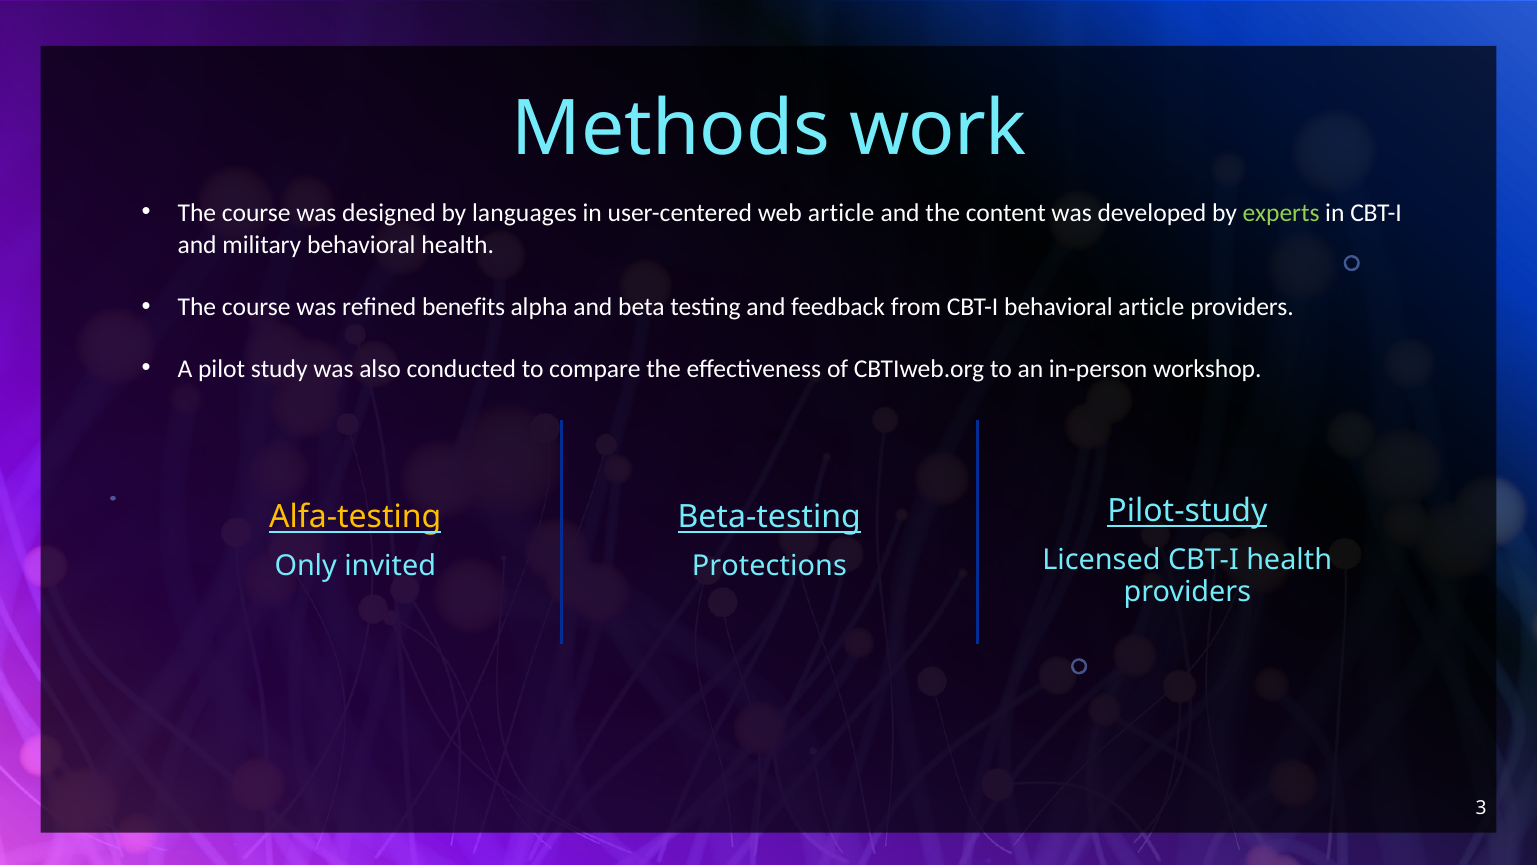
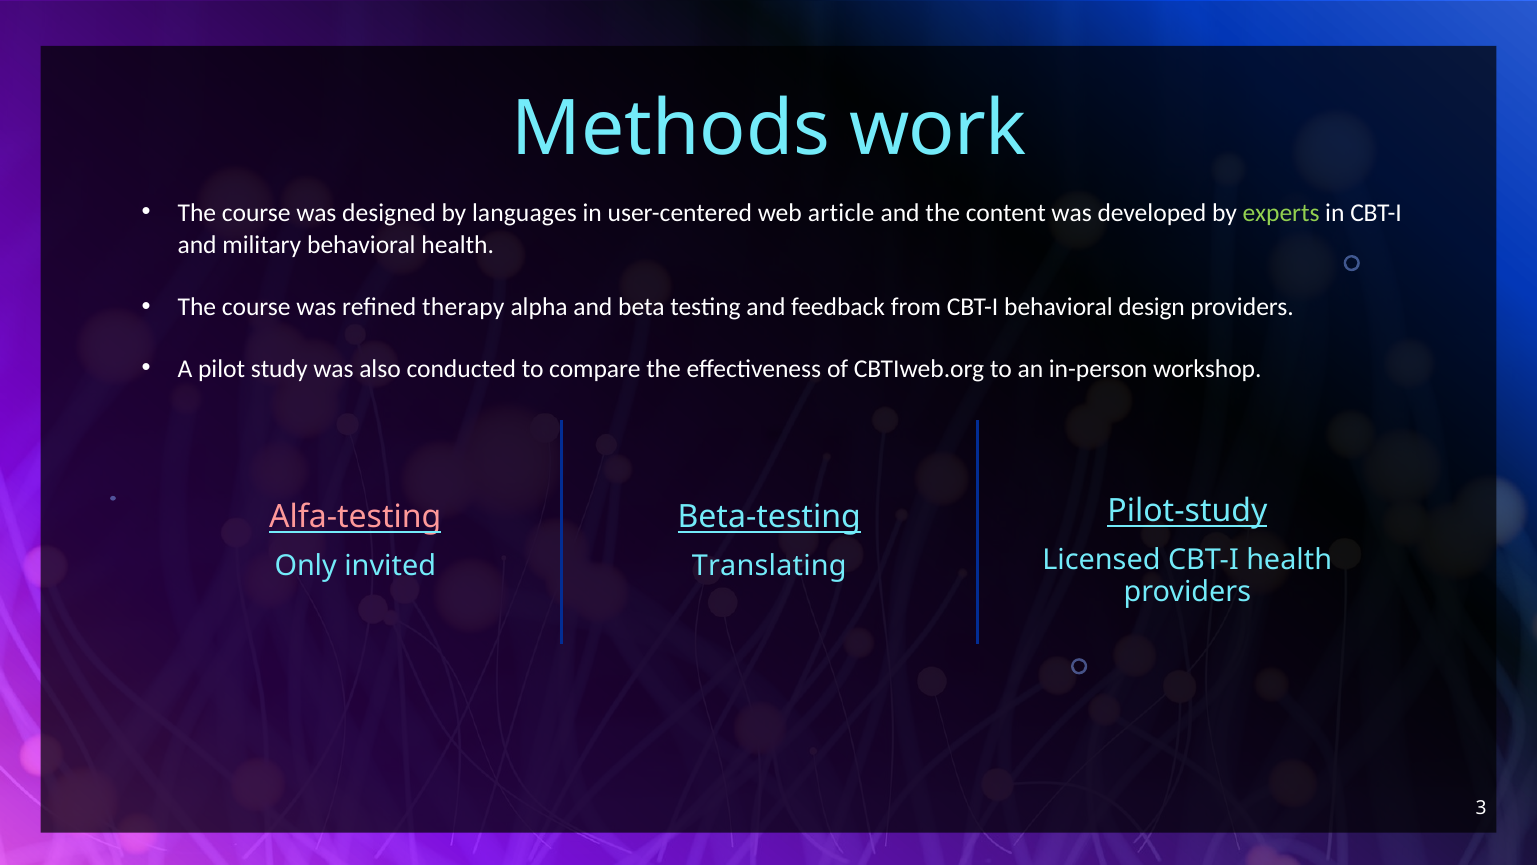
benefits: benefits -> therapy
behavioral article: article -> design
Alfa-testing colour: yellow -> pink
Protections: Protections -> Translating
